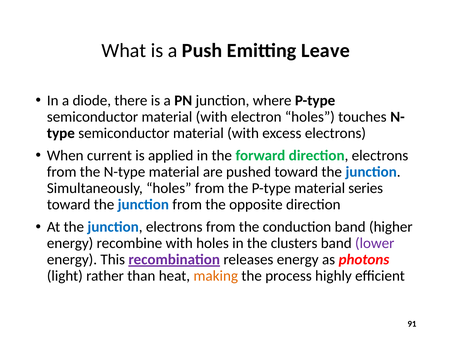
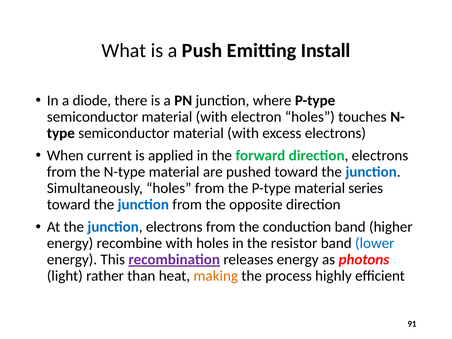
Leave: Leave -> Install
clusters: clusters -> resistor
lower colour: purple -> blue
